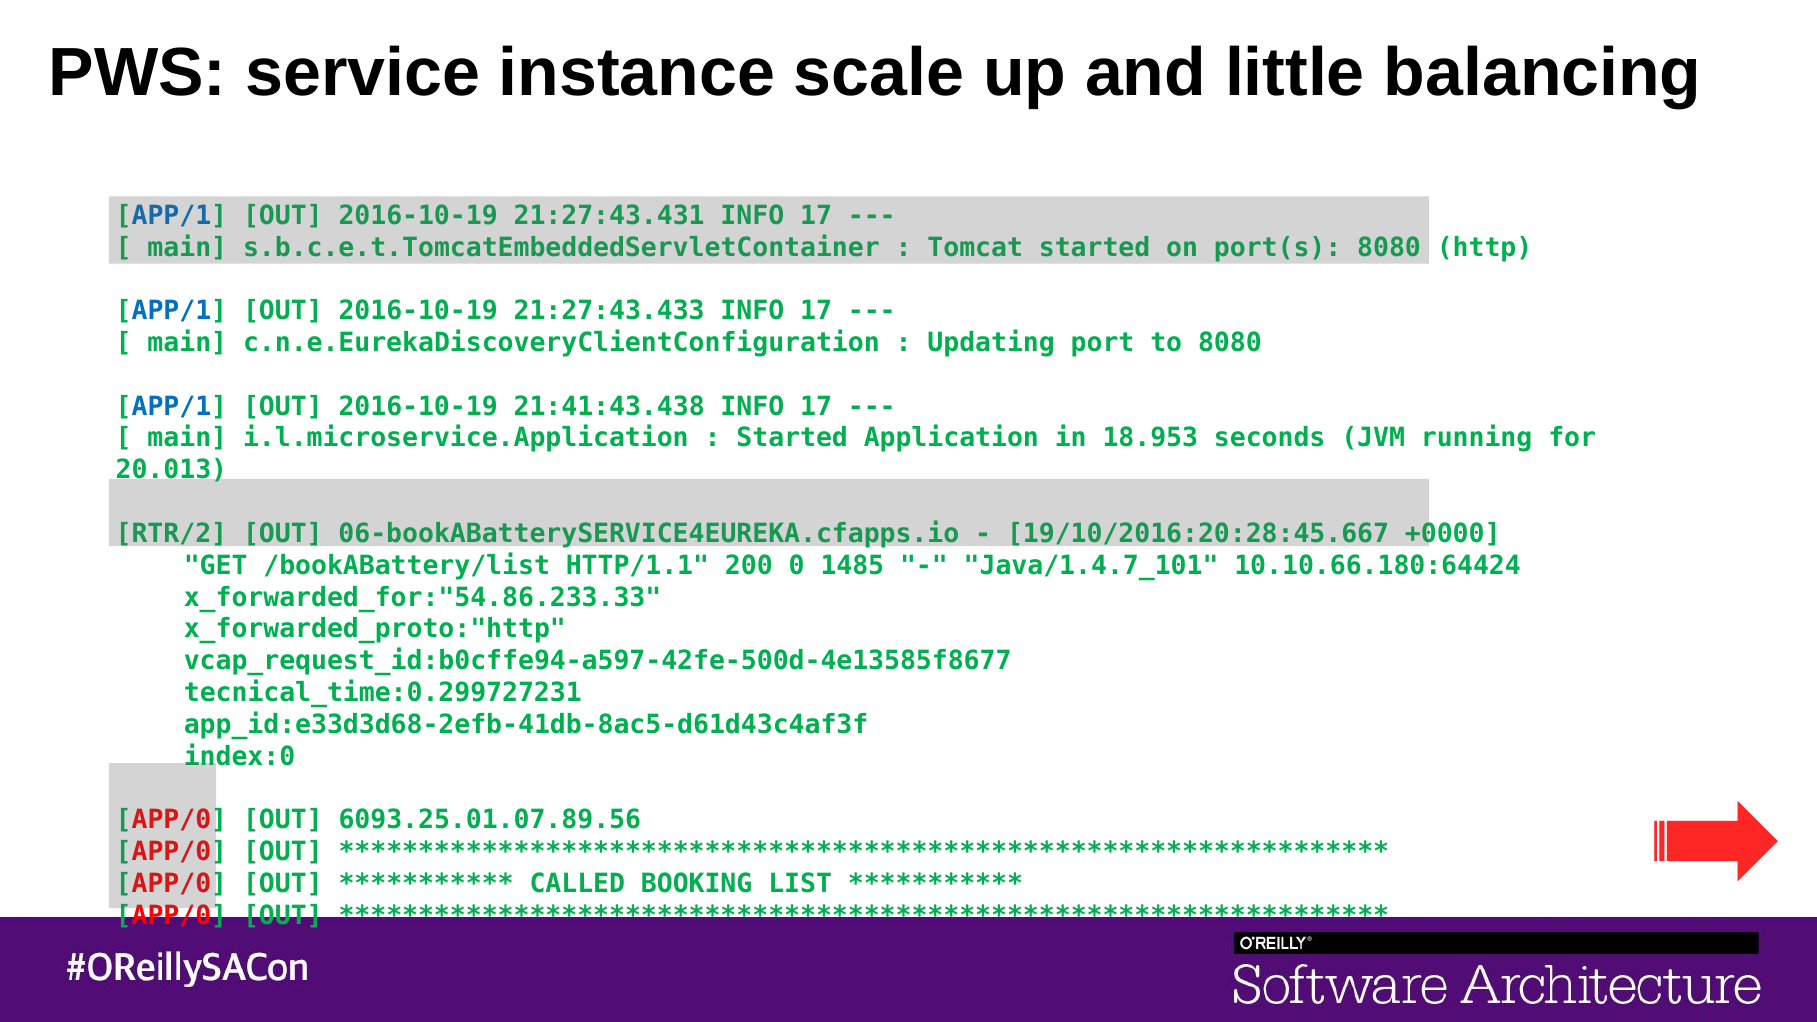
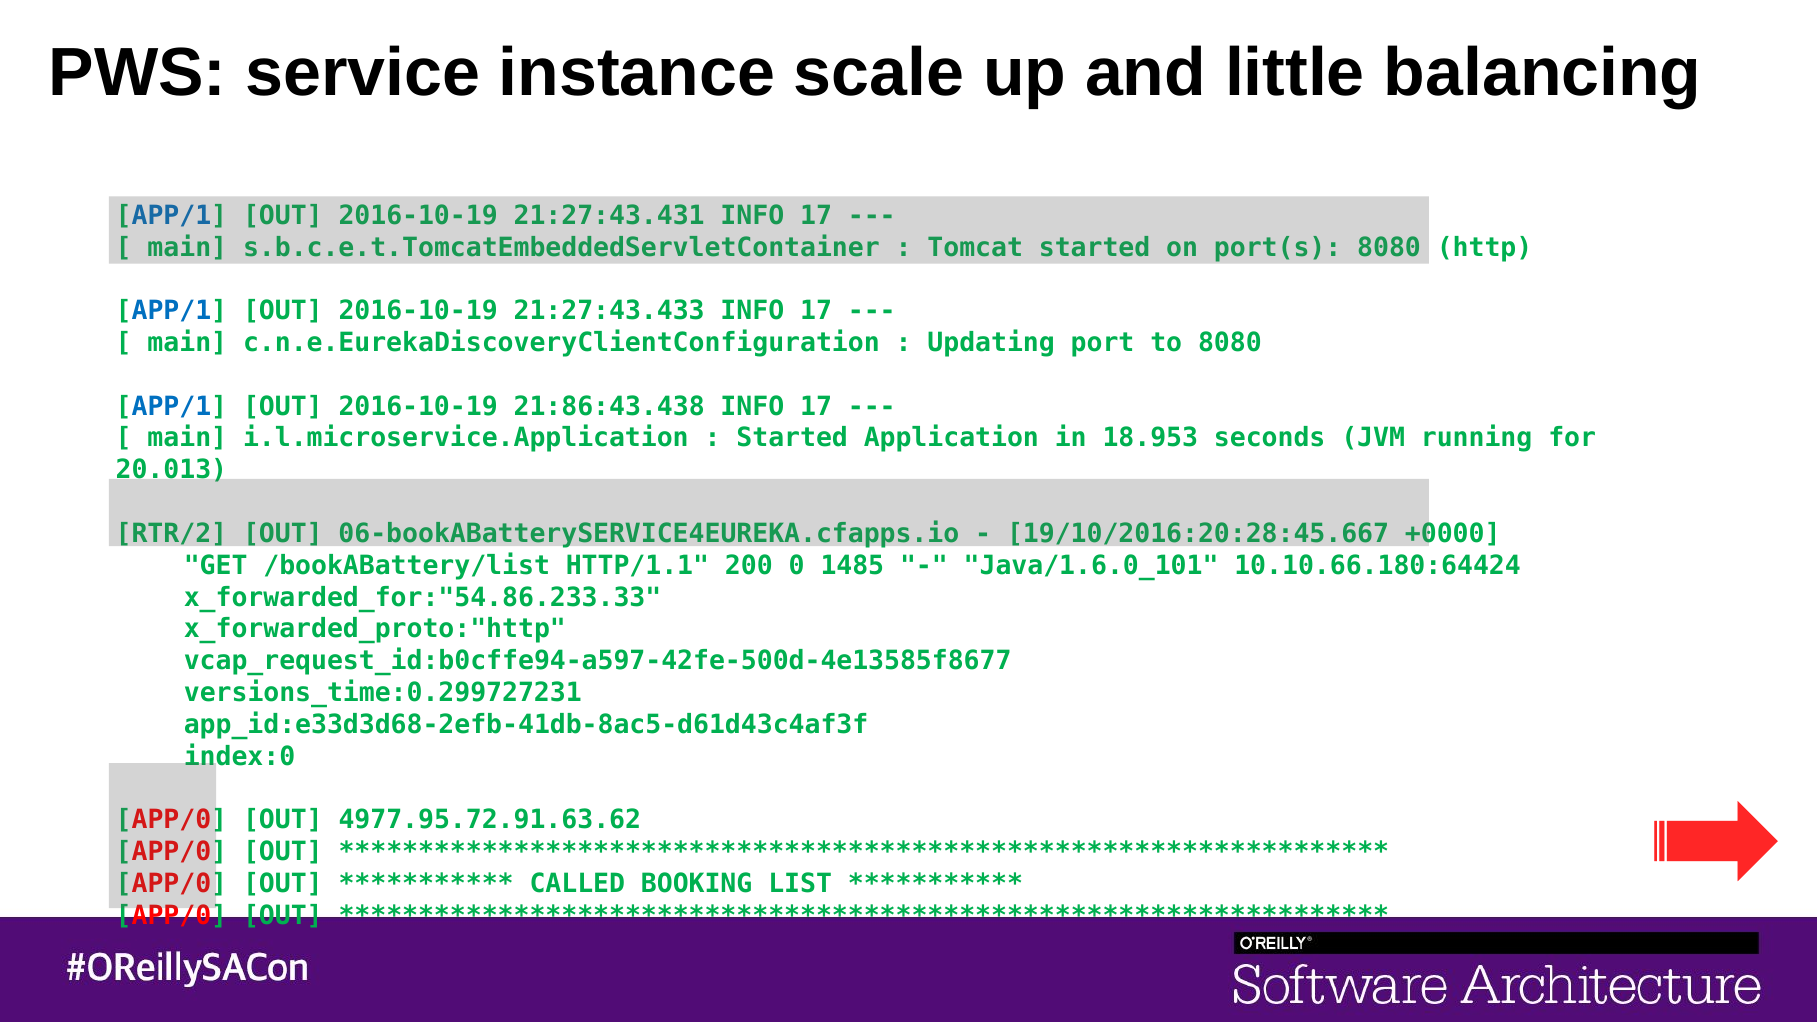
21:41:43.438: 21:41:43.438 -> 21:86:43.438
Java/1.4.7_101: Java/1.4.7_101 -> Java/1.6.0_101
tecnical_time:0.299727231: tecnical_time:0.299727231 -> versions_time:0.299727231
6093.25.01.07.89.56: 6093.25.01.07.89.56 -> 4977.95.72.91.63.62
